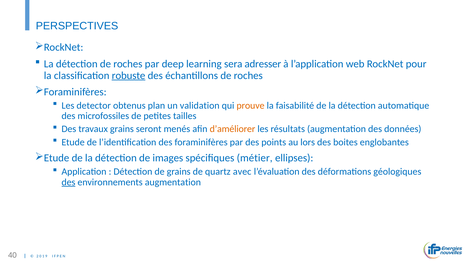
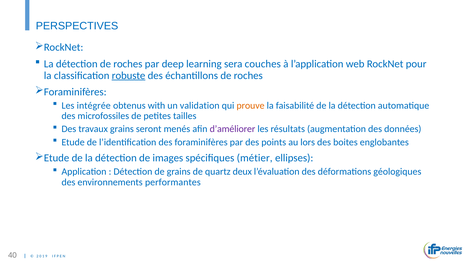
adresser: adresser -> couches
detector: detector -> intégrée
plan: plan -> with
d’améliorer colour: orange -> purple
avec: avec -> deux
des at (68, 182) underline: present -> none
environnements augmentation: augmentation -> performantes
